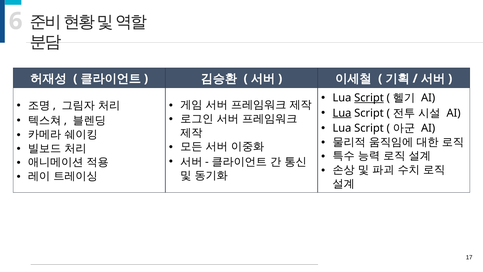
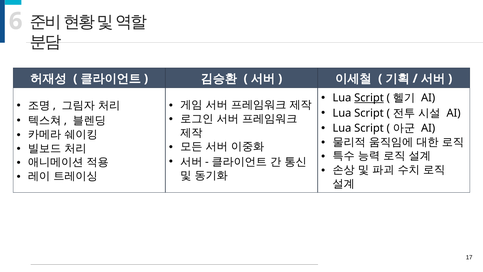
Lua at (342, 113) underline: present -> none
